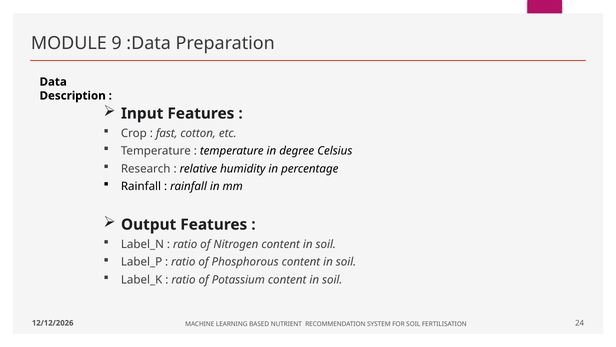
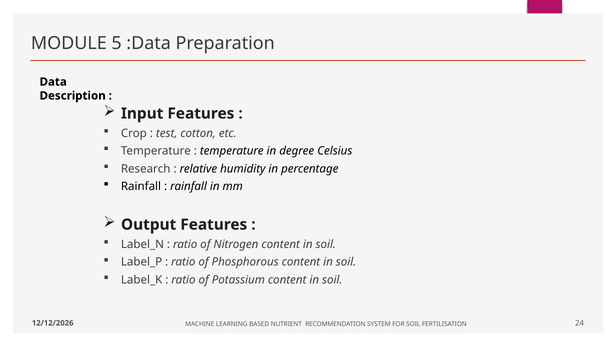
9: 9 -> 5
fast: fast -> test
